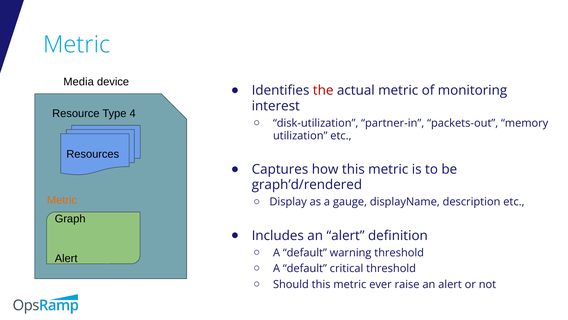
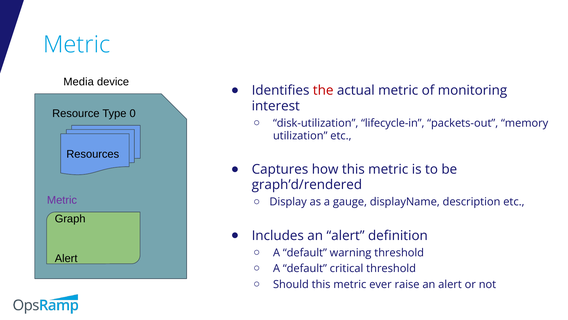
4: 4 -> 0
partner-in: partner-in -> lifecycle-in
Metric at (62, 200) colour: orange -> purple
